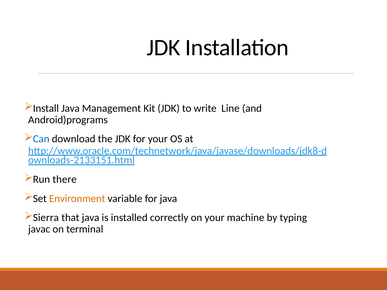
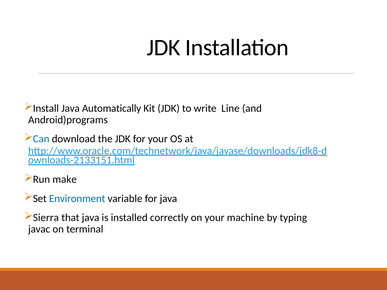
Management: Management -> Automatically
there: there -> make
Environment colour: orange -> blue
